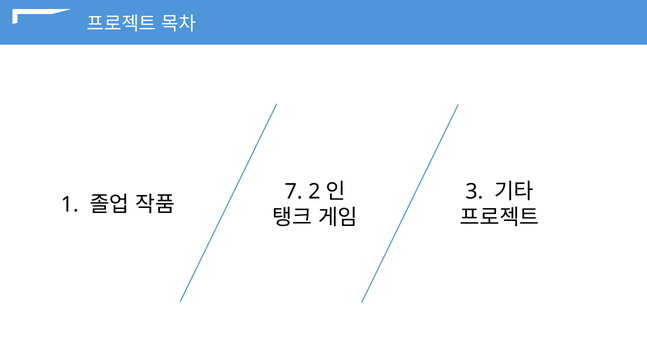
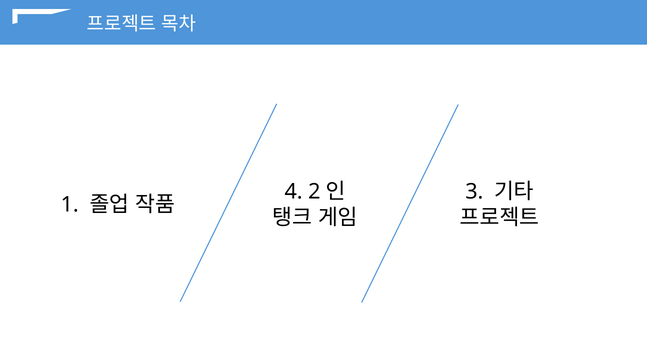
7: 7 -> 4
